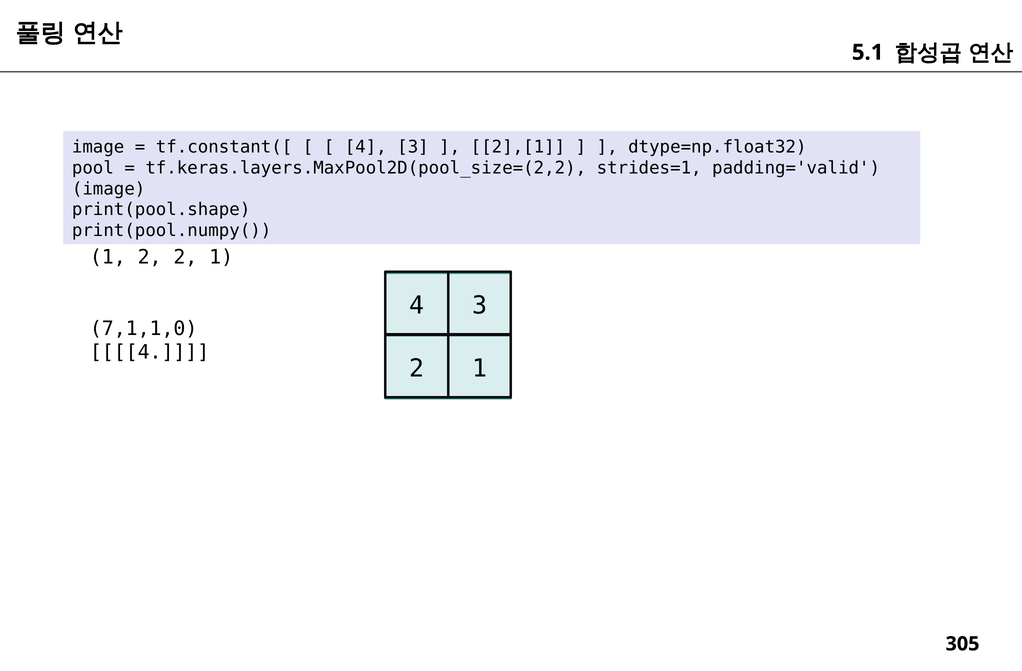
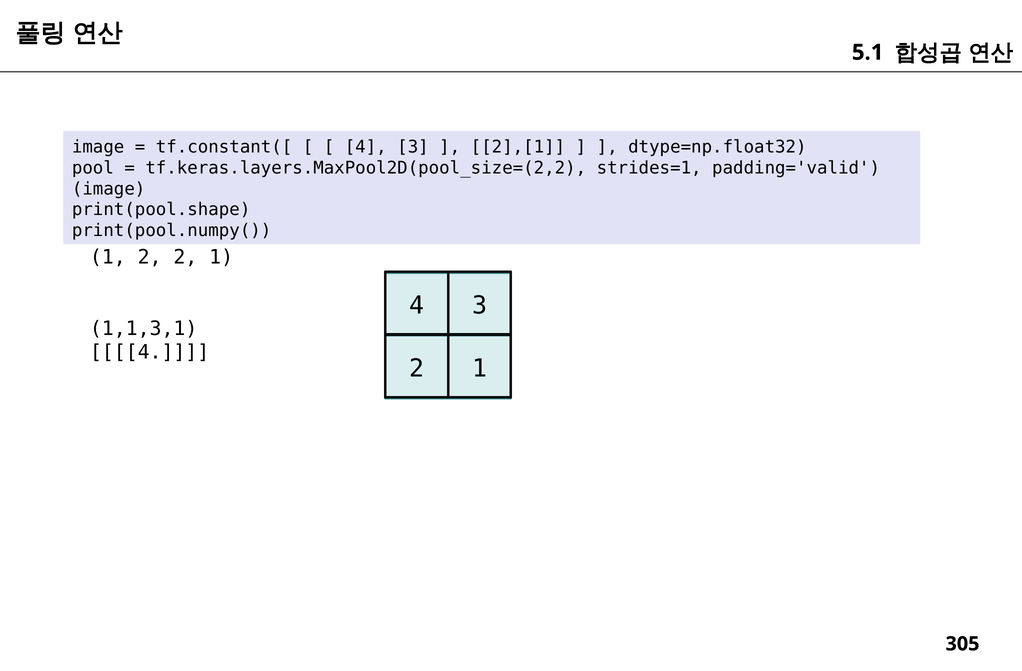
7,1,1,0: 7,1,1,0 -> 1,1,3,1
